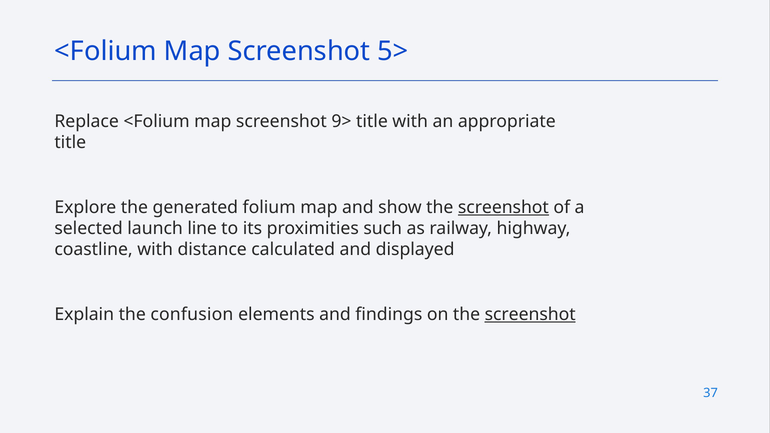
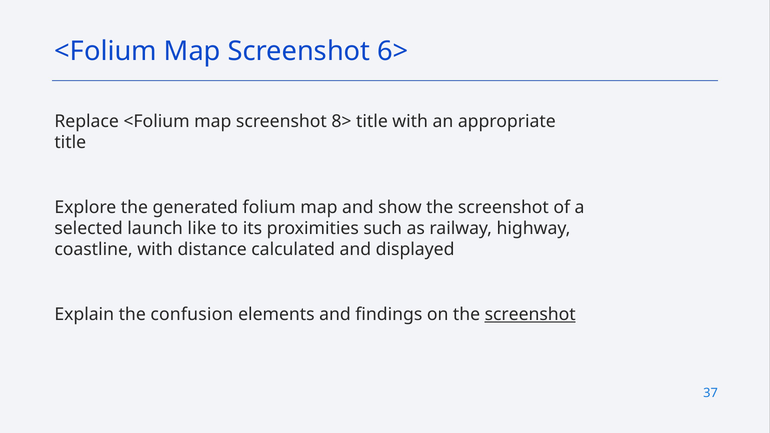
5>: 5> -> 6>
9>: 9> -> 8>
screenshot at (503, 207) underline: present -> none
line: line -> like
